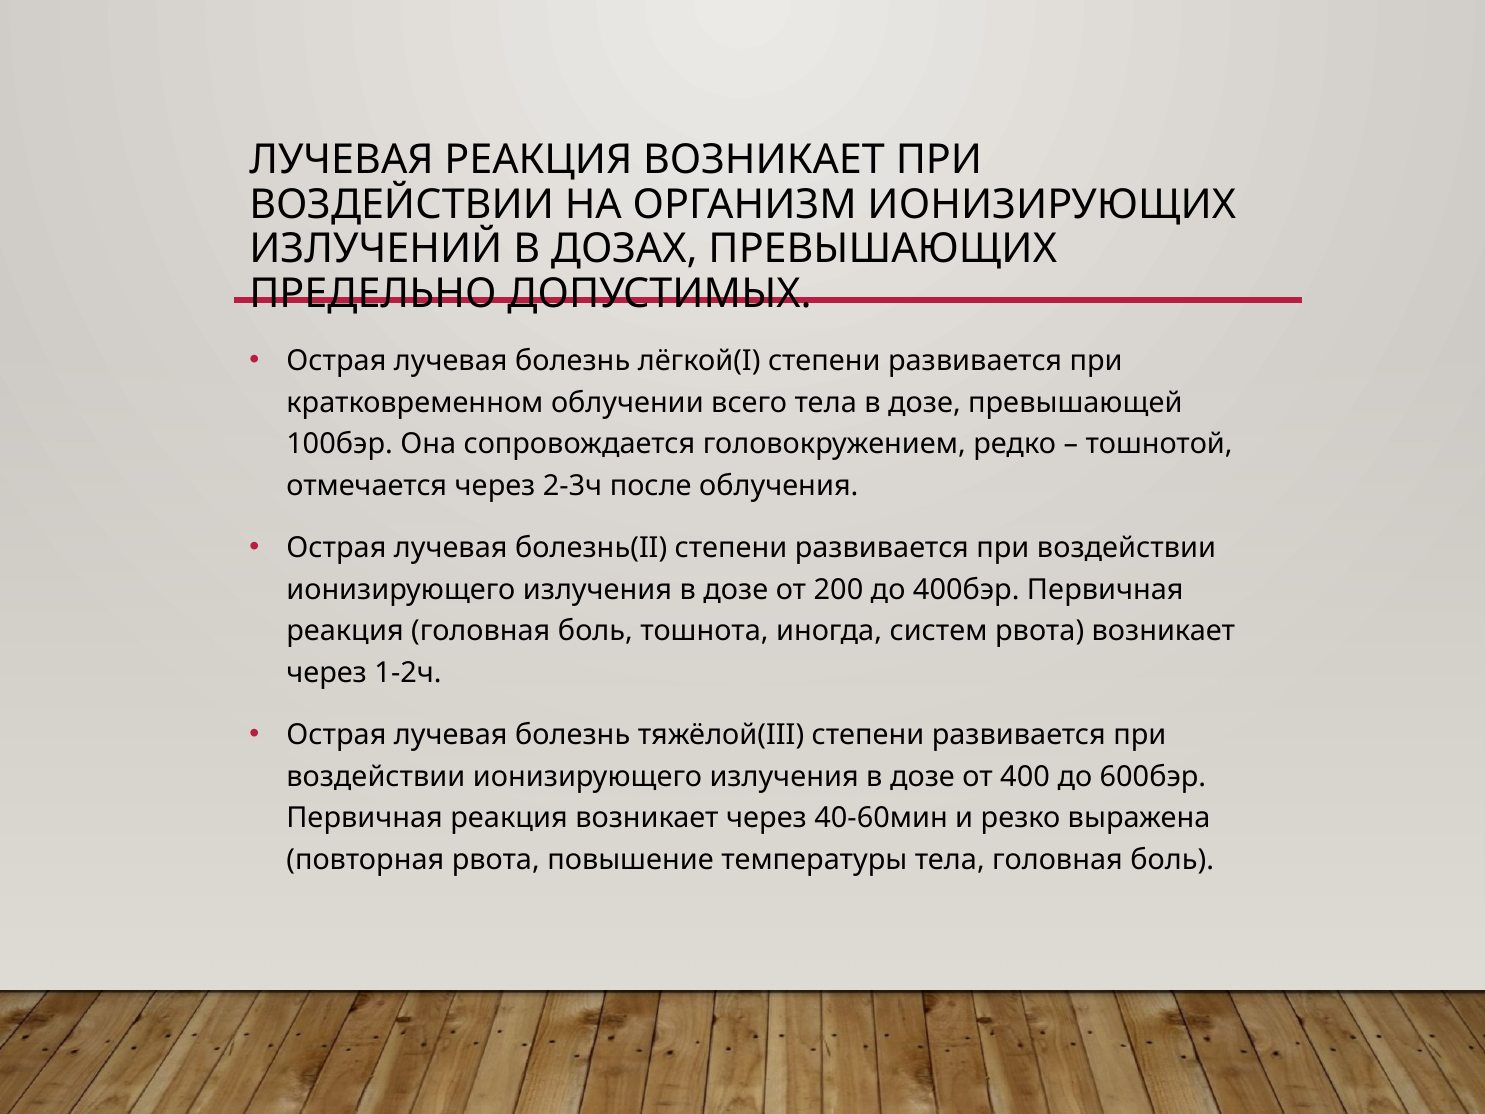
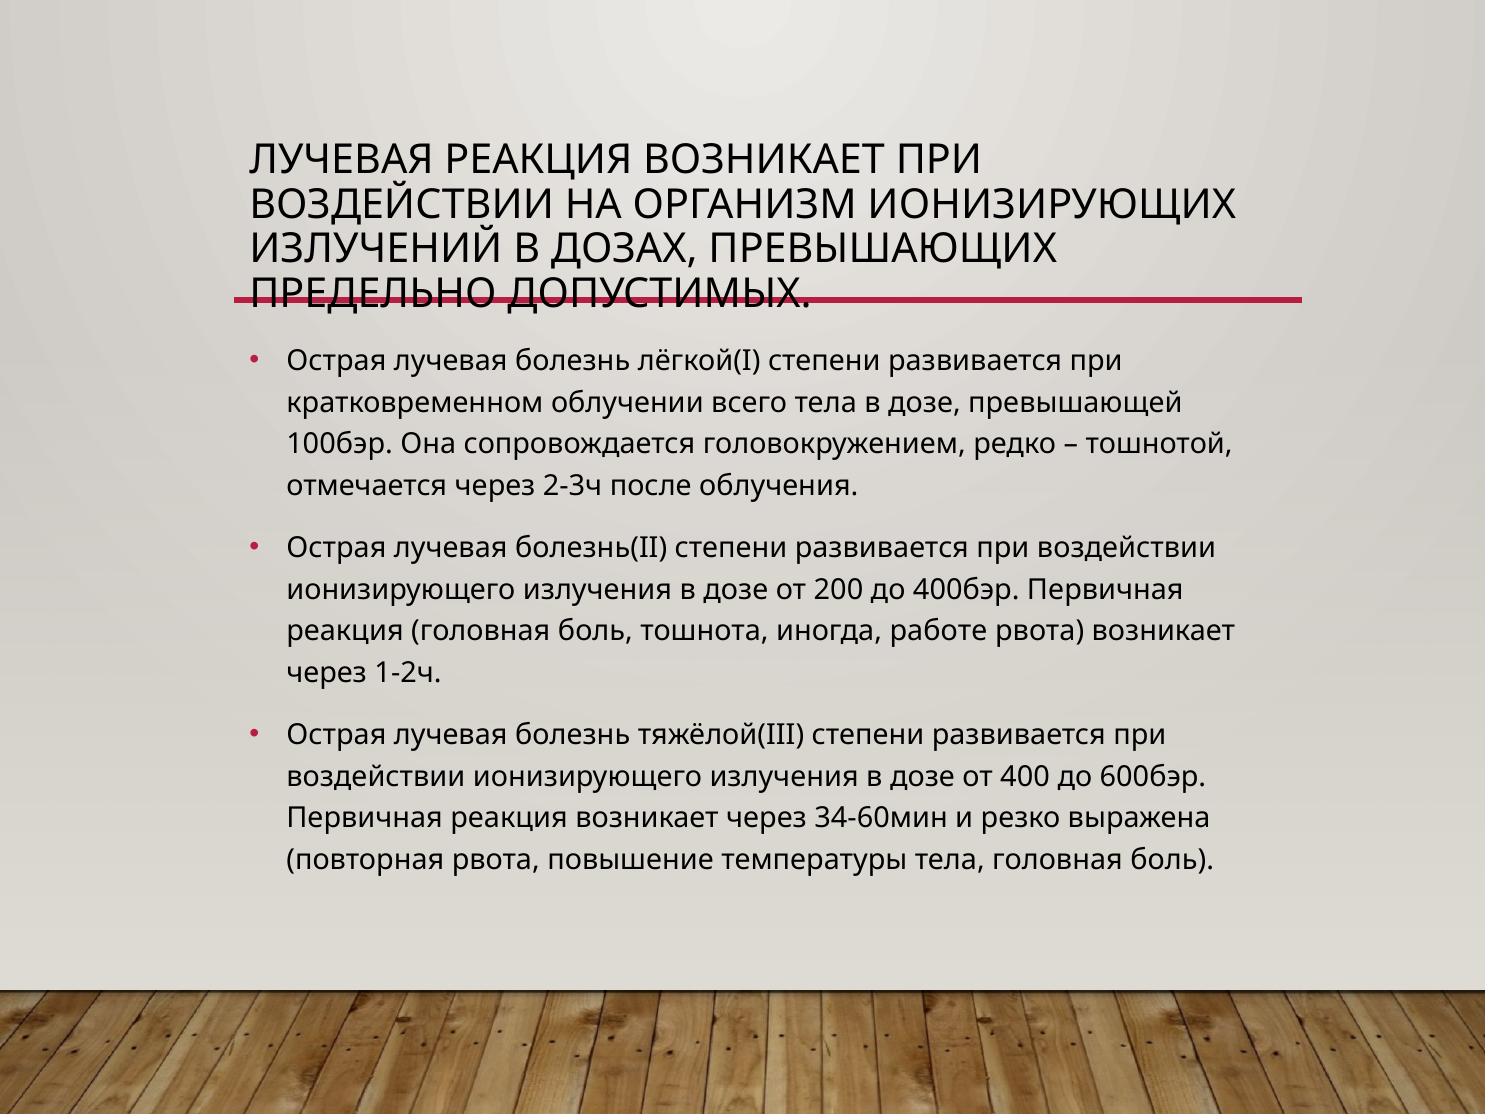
систем: систем -> работе
40-60мин: 40-60мин -> 34-60мин
